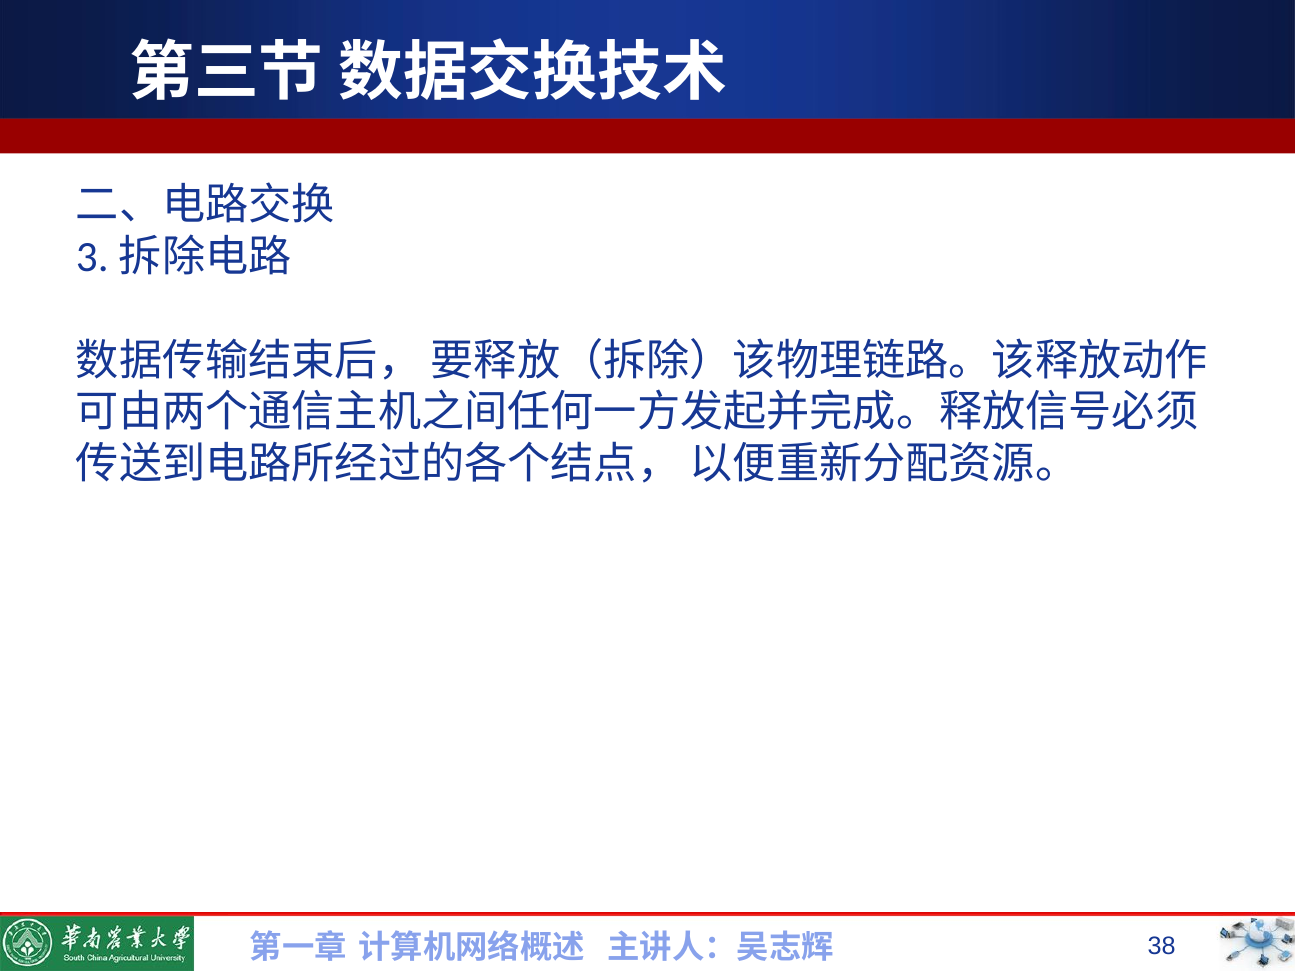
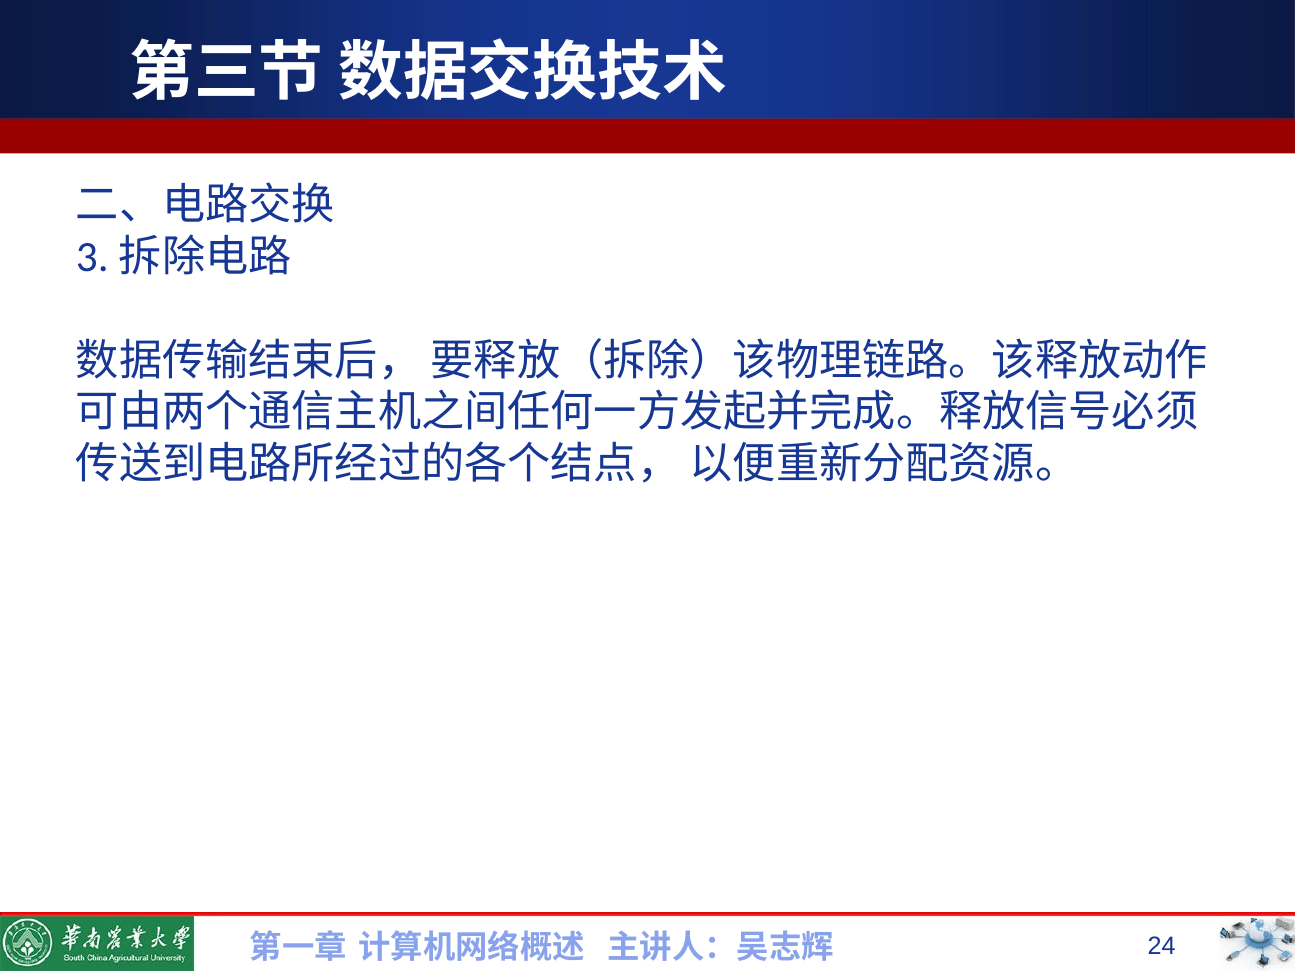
38: 38 -> 24
